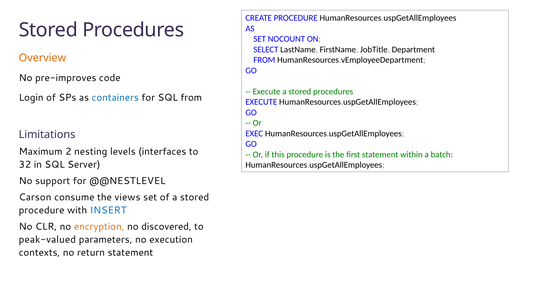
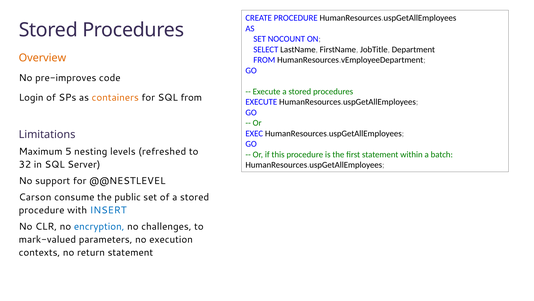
containers colour: blue -> orange
2: 2 -> 5
interfaces: interfaces -> refreshed
views: views -> public
encryption colour: orange -> blue
discovered: discovered -> challenges
peak-valued: peak-valued -> mark-valued
